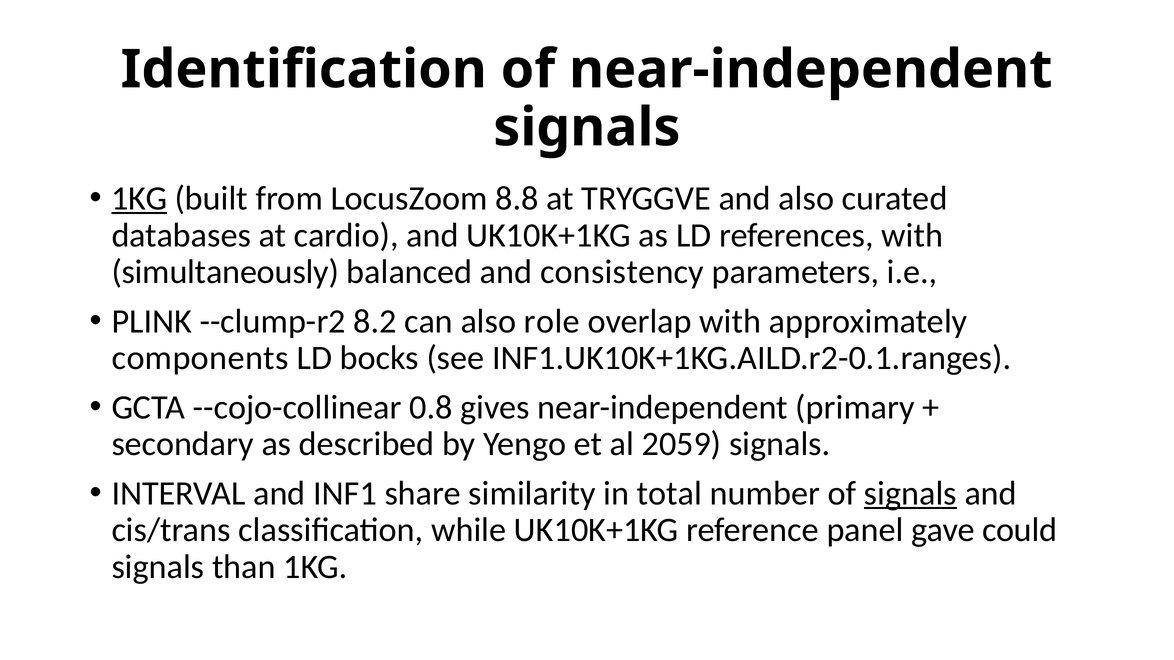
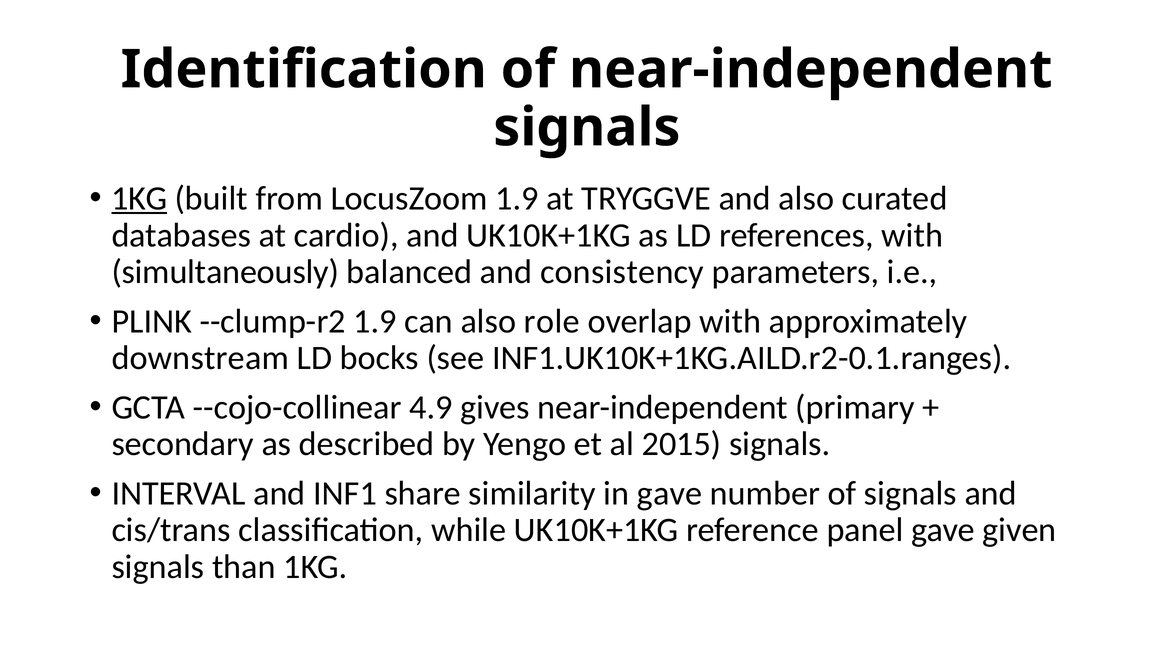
LocusZoom 8.8: 8.8 -> 1.9
--clump-r2 8.2: 8.2 -> 1.9
components: components -> downstream
0.8: 0.8 -> 4.9
2059: 2059 -> 2015
in total: total -> gave
signals at (910, 494) underline: present -> none
could: could -> given
